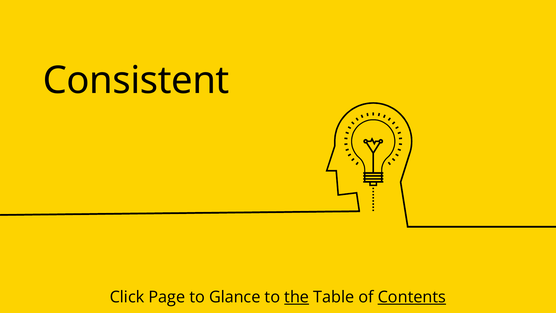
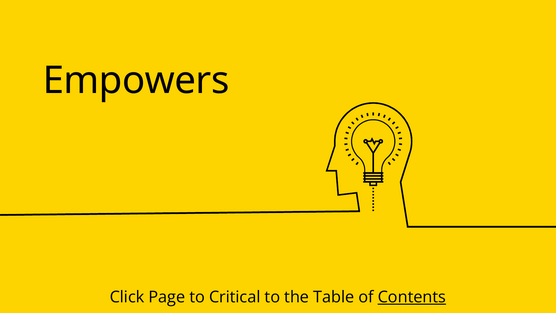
Consistent: Consistent -> Empowers
Glance: Glance -> Critical
the underline: present -> none
